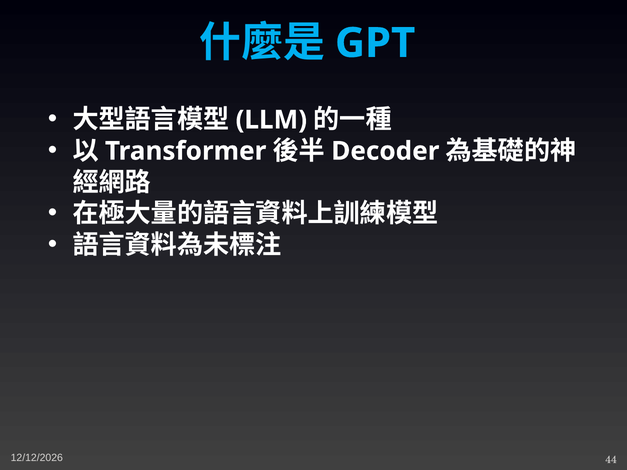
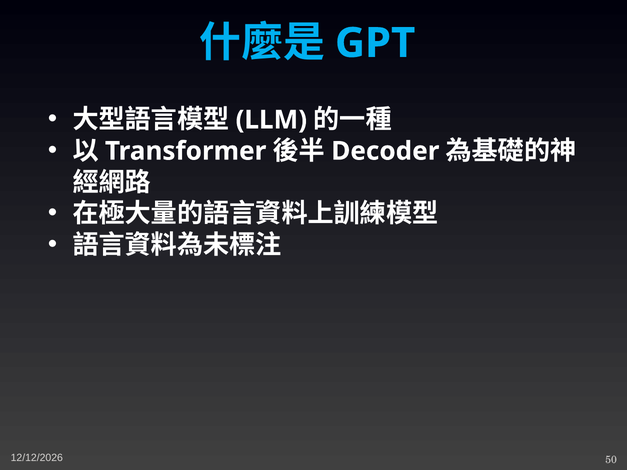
44: 44 -> 50
